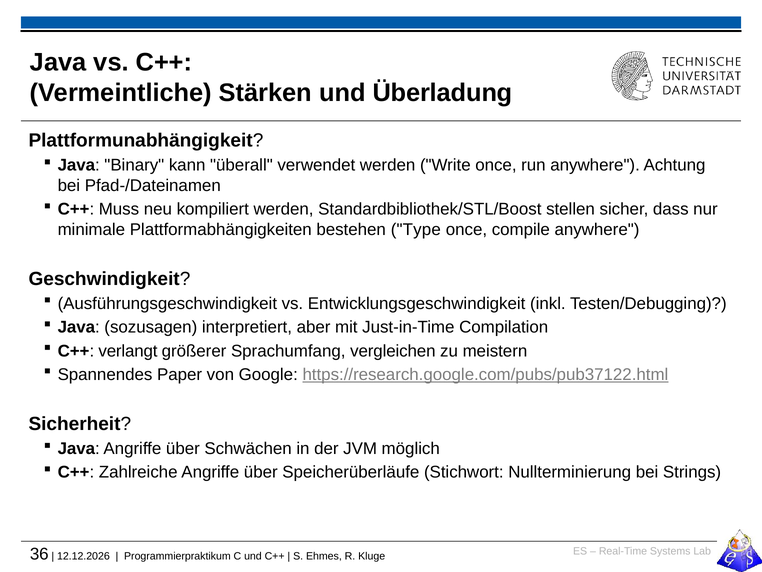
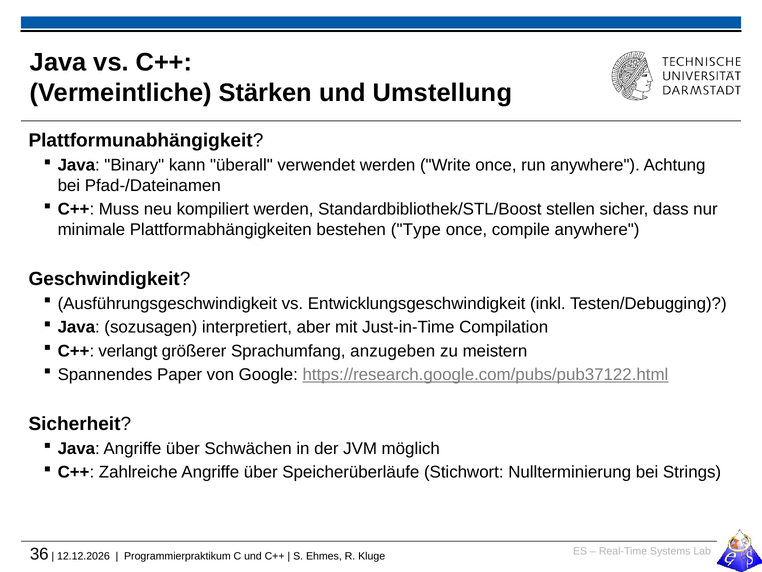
Überladung: Überladung -> Umstellung
vergleichen: vergleichen -> anzugeben
